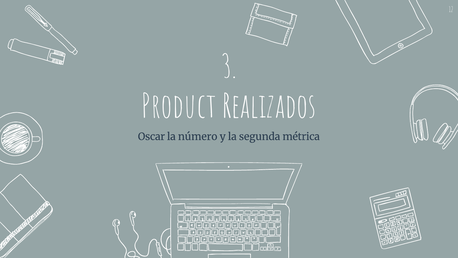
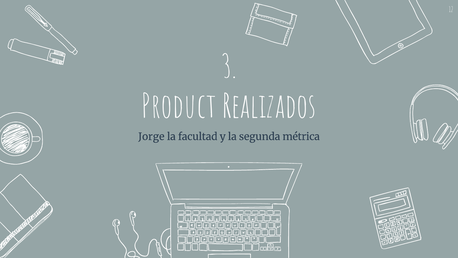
Oscar: Oscar -> Jorge
número: número -> facultad
